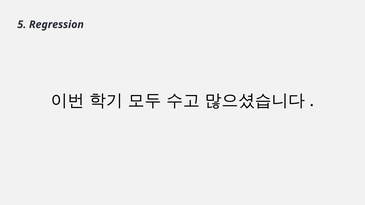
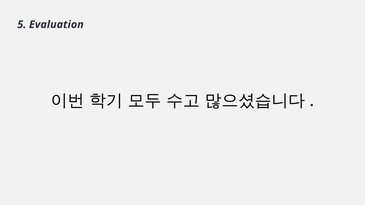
Regression: Regression -> Evaluation
